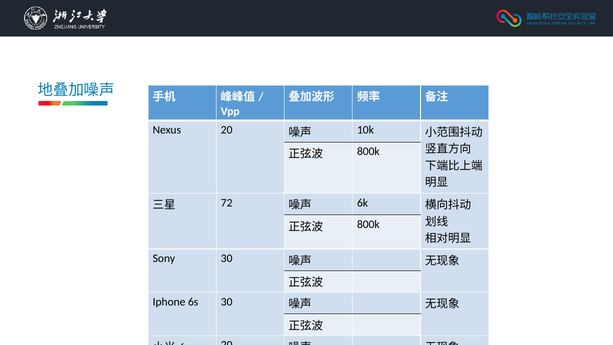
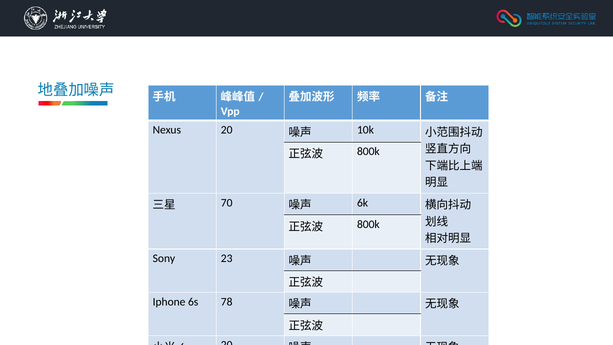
72: 72 -> 70
Sony 30: 30 -> 23
6s 30: 30 -> 78
